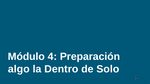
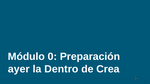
4: 4 -> 0
algo: algo -> ayer
Solo: Solo -> Crea
